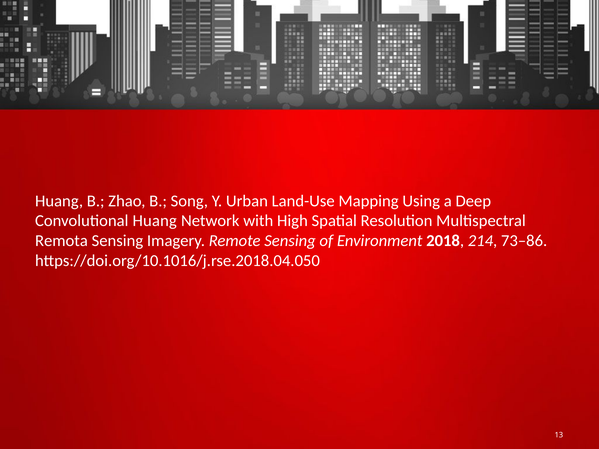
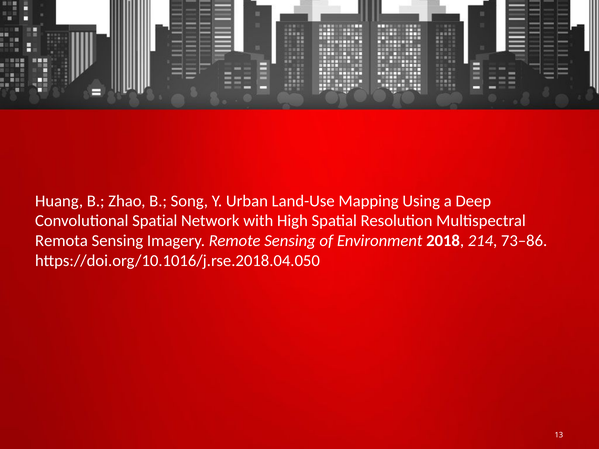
Convolutional Huang: Huang -> Spatial
